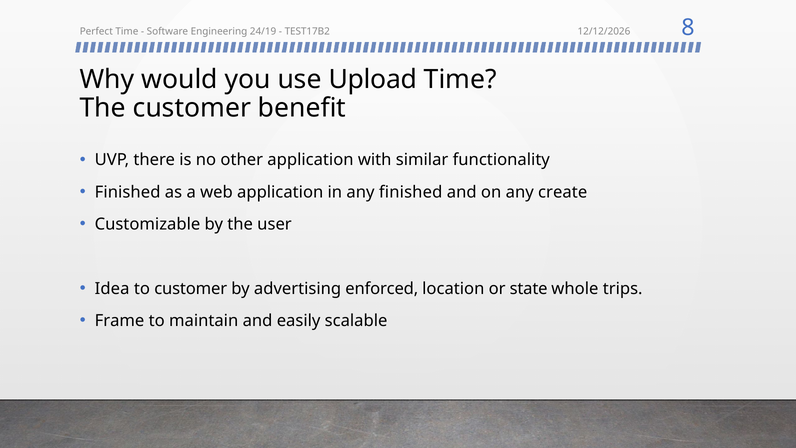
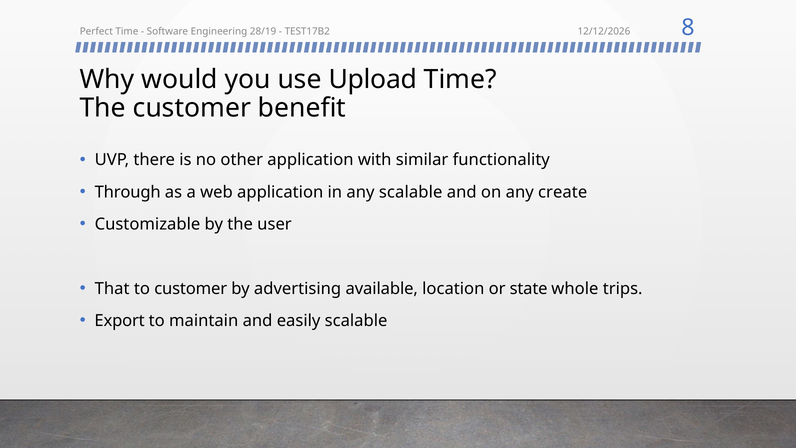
24/19: 24/19 -> 28/19
Finished at (128, 192): Finished -> Through
any finished: finished -> scalable
Idea: Idea -> That
enforced: enforced -> available
Frame: Frame -> Export
